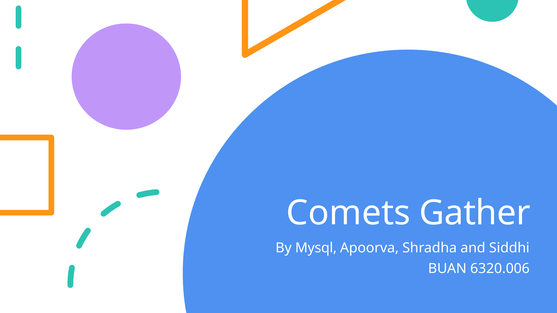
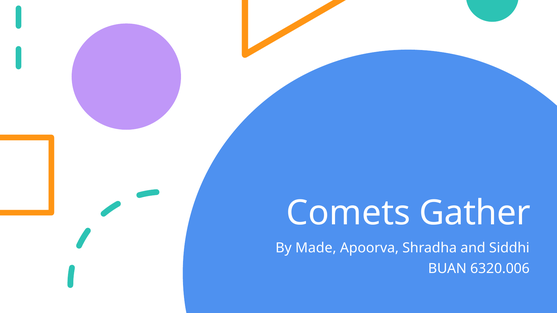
Mysql: Mysql -> Made
